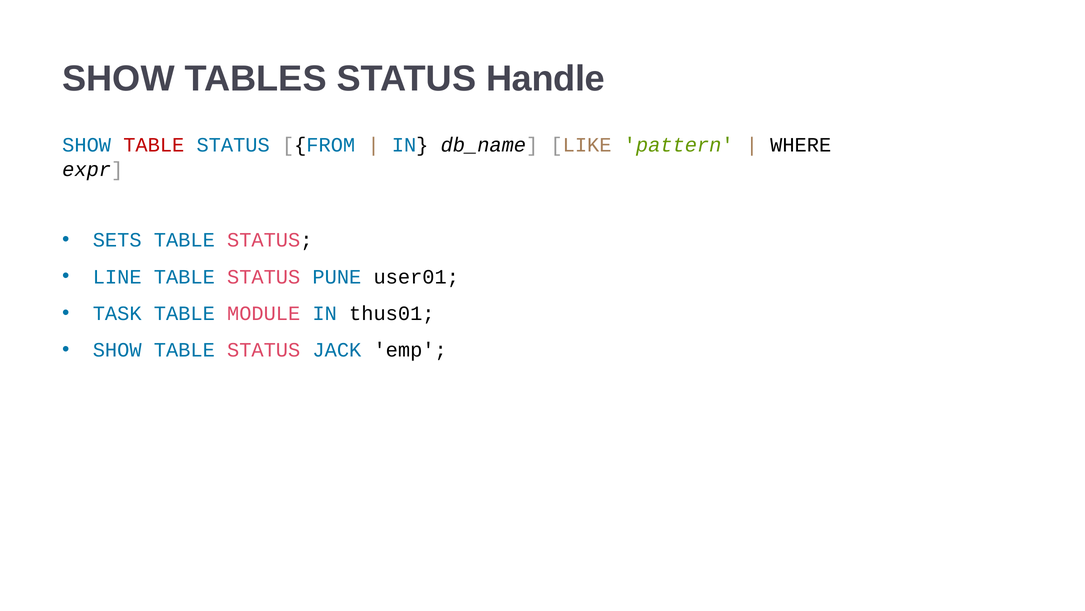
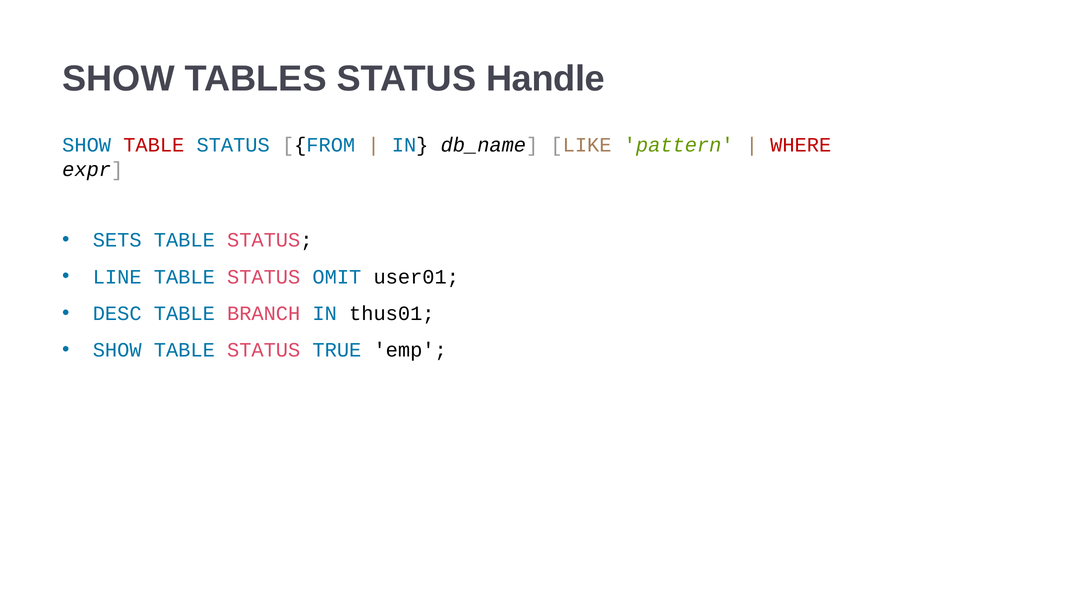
WHERE colour: black -> red
PUNE: PUNE -> OMIT
TASK: TASK -> DESC
MODULE: MODULE -> BRANCH
JACK: JACK -> TRUE
